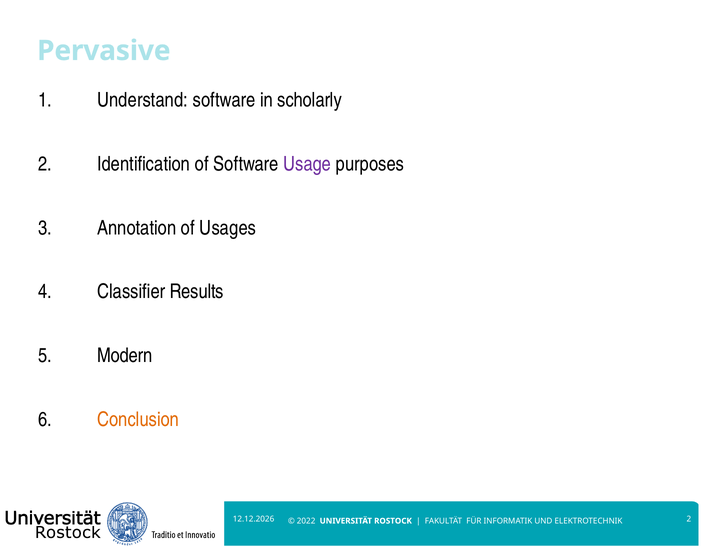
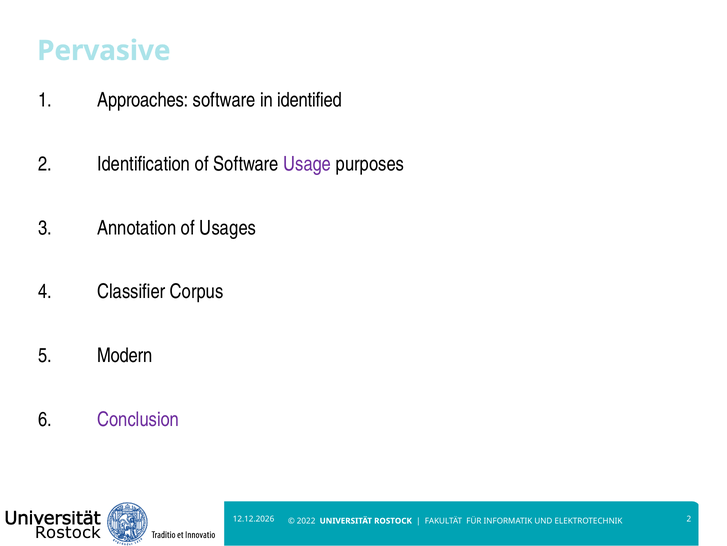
Understand: Understand -> Approaches
scholarly: scholarly -> identified
Results: Results -> Corpus
Conclusion colour: orange -> purple
